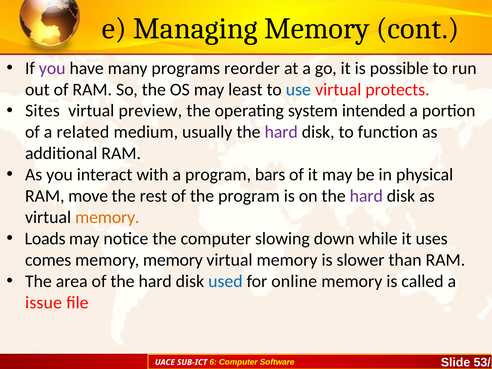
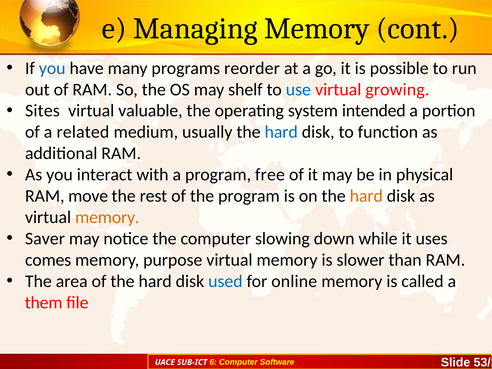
you at (52, 68) colour: purple -> blue
least: least -> shelf
protects: protects -> growing
preview: preview -> valuable
hard at (281, 132) colour: purple -> blue
bars: bars -> free
hard at (366, 196) colour: purple -> orange
Loads: Loads -> Saver
memory memory: memory -> purpose
issue: issue -> them
